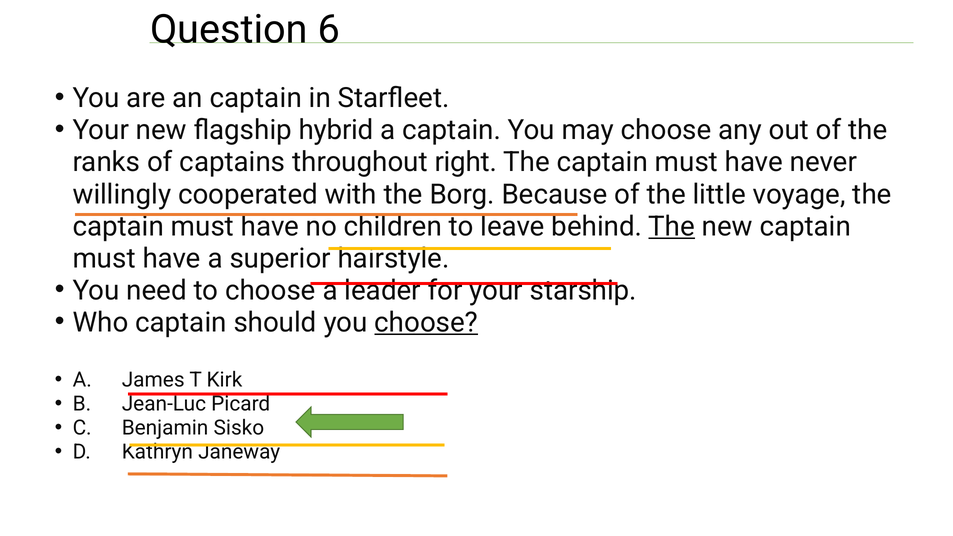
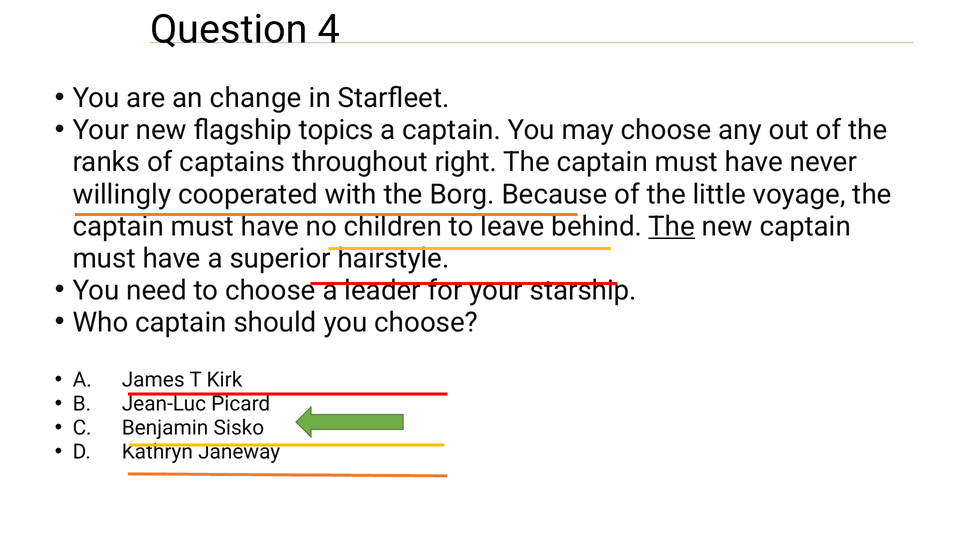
6: 6 -> 4
an captain: captain -> change
hybrid: hybrid -> topics
choose at (426, 322) underline: present -> none
